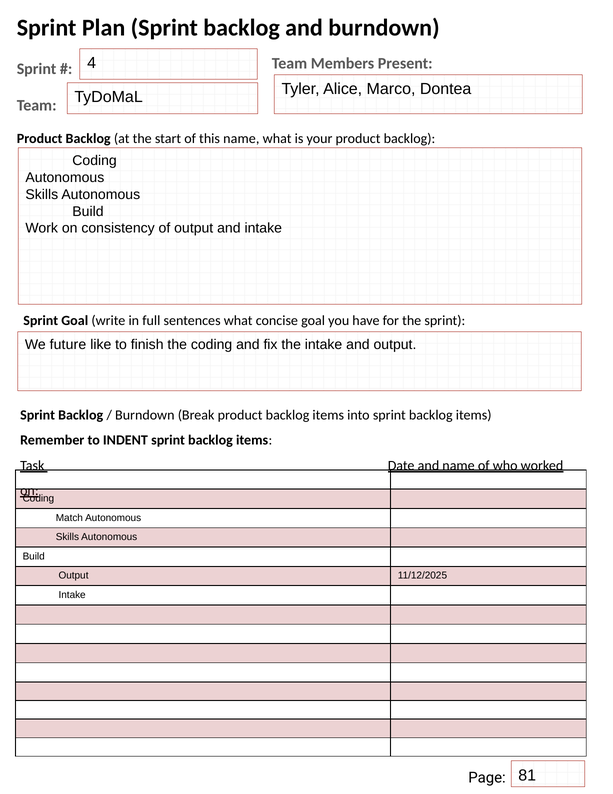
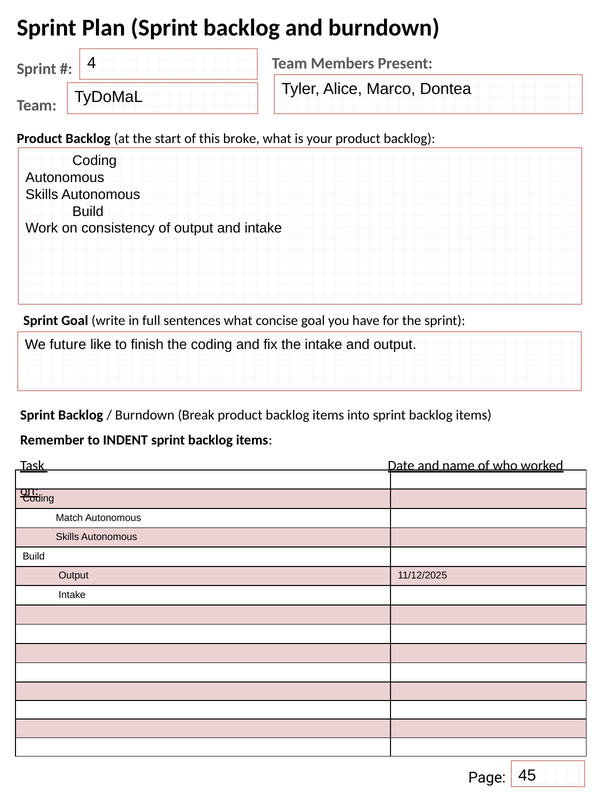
this name: name -> broke
81: 81 -> 45
